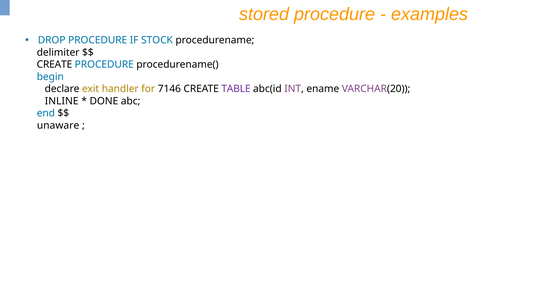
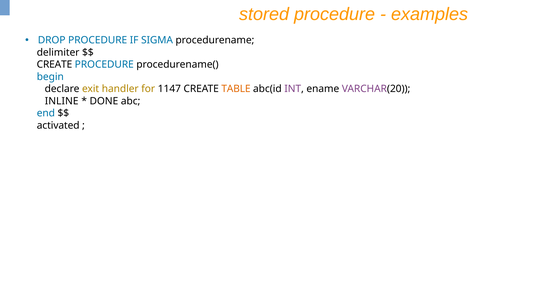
STOCK: STOCK -> SIGMA
7146: 7146 -> 1147
TABLE colour: purple -> orange
unaware: unaware -> activated
